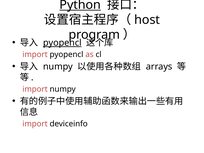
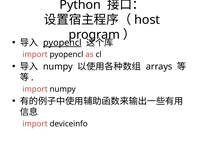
Python underline: present -> none
